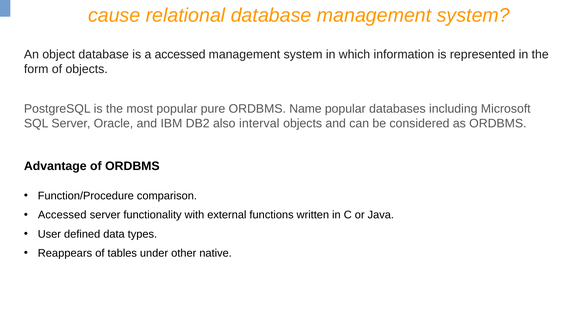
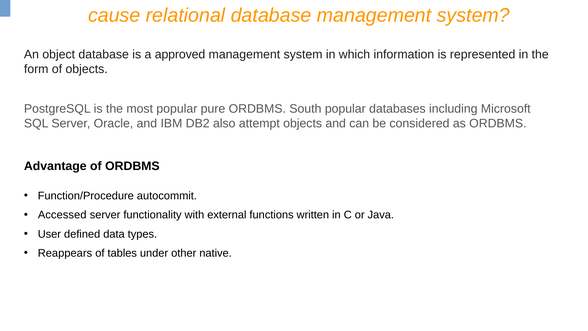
a accessed: accessed -> approved
Name: Name -> South
interval: interval -> attempt
comparison: comparison -> autocommit
